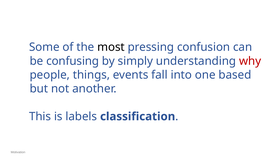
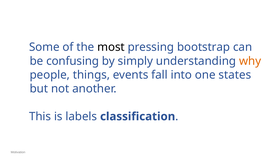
confusion: confusion -> bootstrap
why colour: red -> orange
based: based -> states
